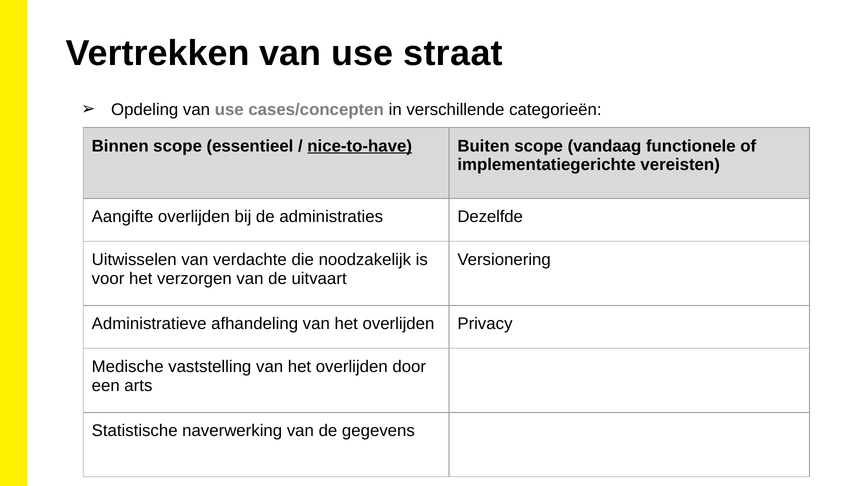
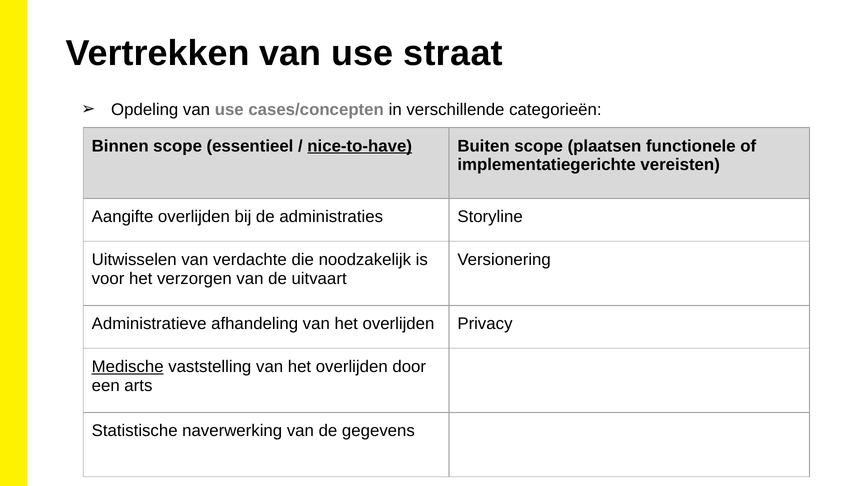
vandaag: vandaag -> plaatsen
Dezelfde: Dezelfde -> Storyline
Medische underline: none -> present
